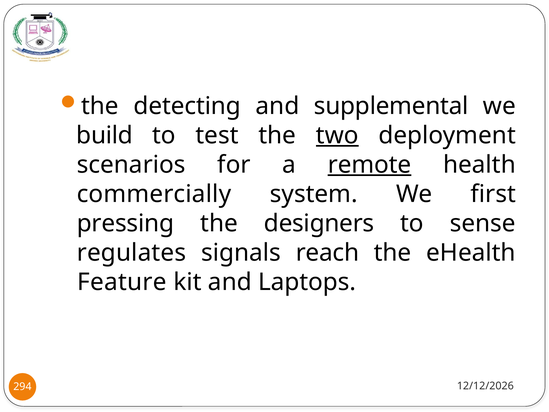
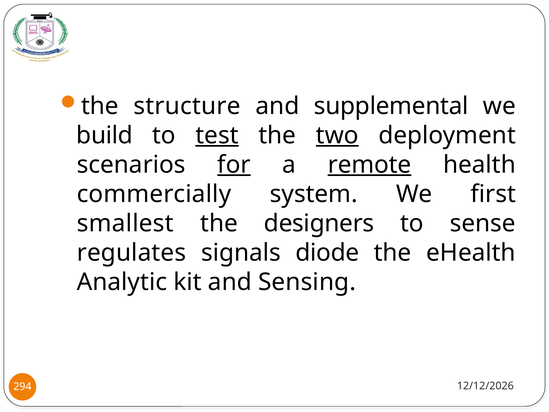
detecting: detecting -> structure
test underline: none -> present
for underline: none -> present
pressing: pressing -> smallest
reach: reach -> diode
Feature: Feature -> Analytic
Laptops: Laptops -> Sensing
